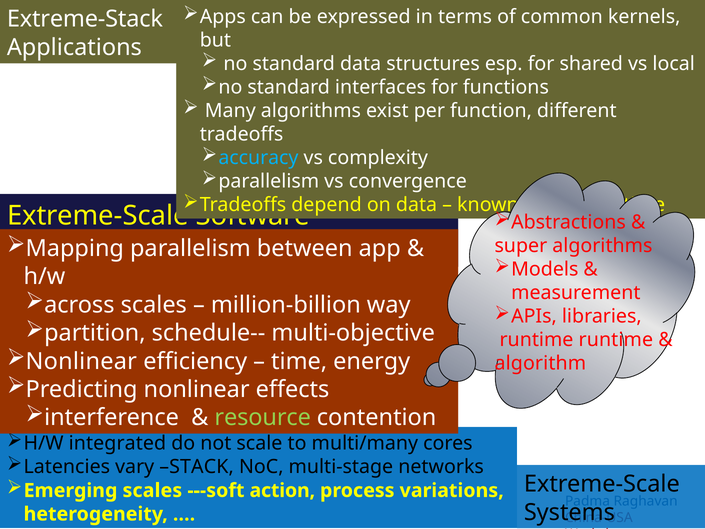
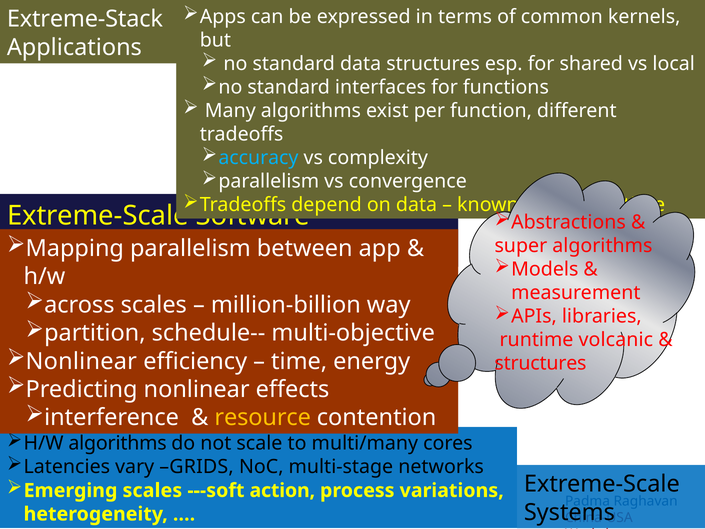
runtime runtime: runtime -> volcanic
algorithm at (540, 363): algorithm -> structures
resource colour: light green -> yellow
H/W integrated: integrated -> algorithms
STACK: STACK -> GRIDS
